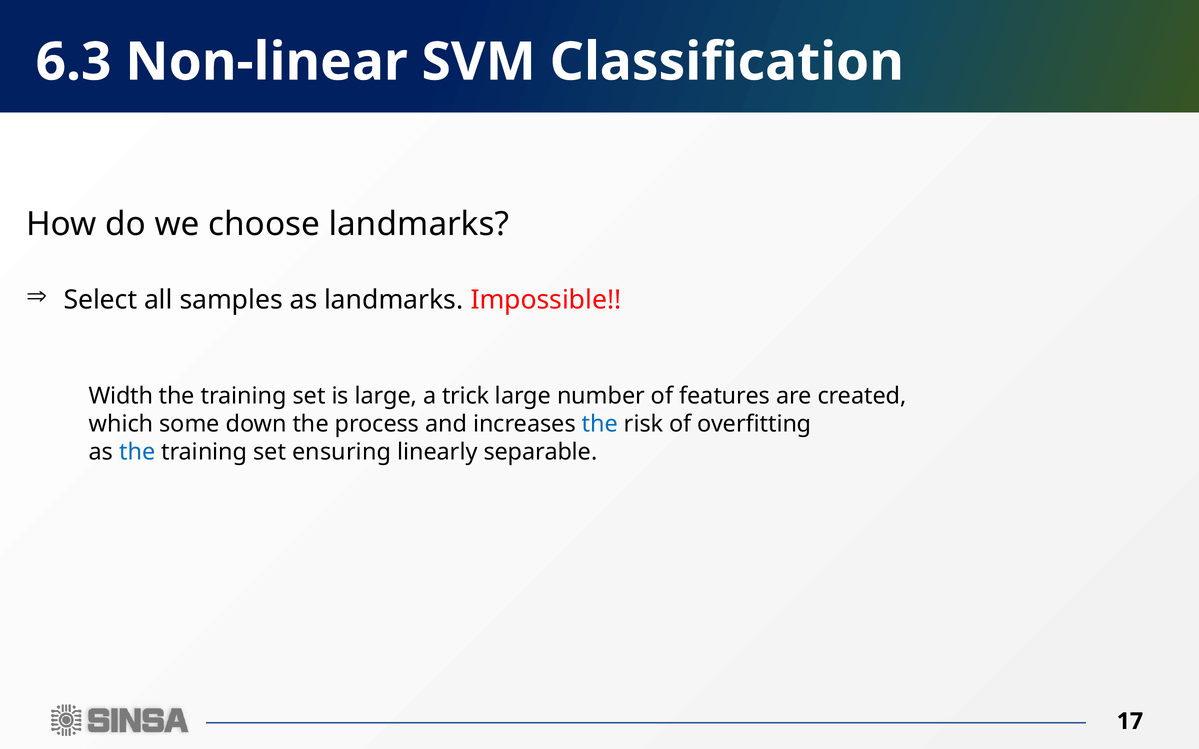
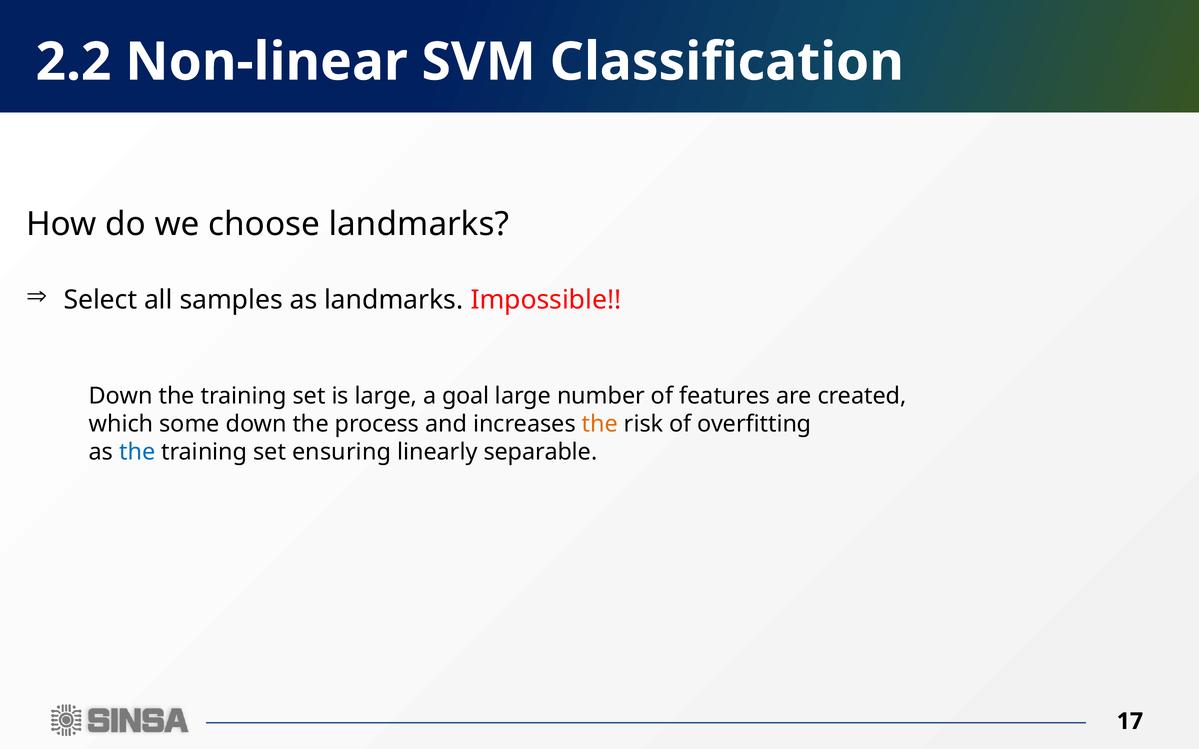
6.3: 6.3 -> 2.2
Width at (121, 396): Width -> Down
trick: trick -> goal
the at (600, 424) colour: blue -> orange
